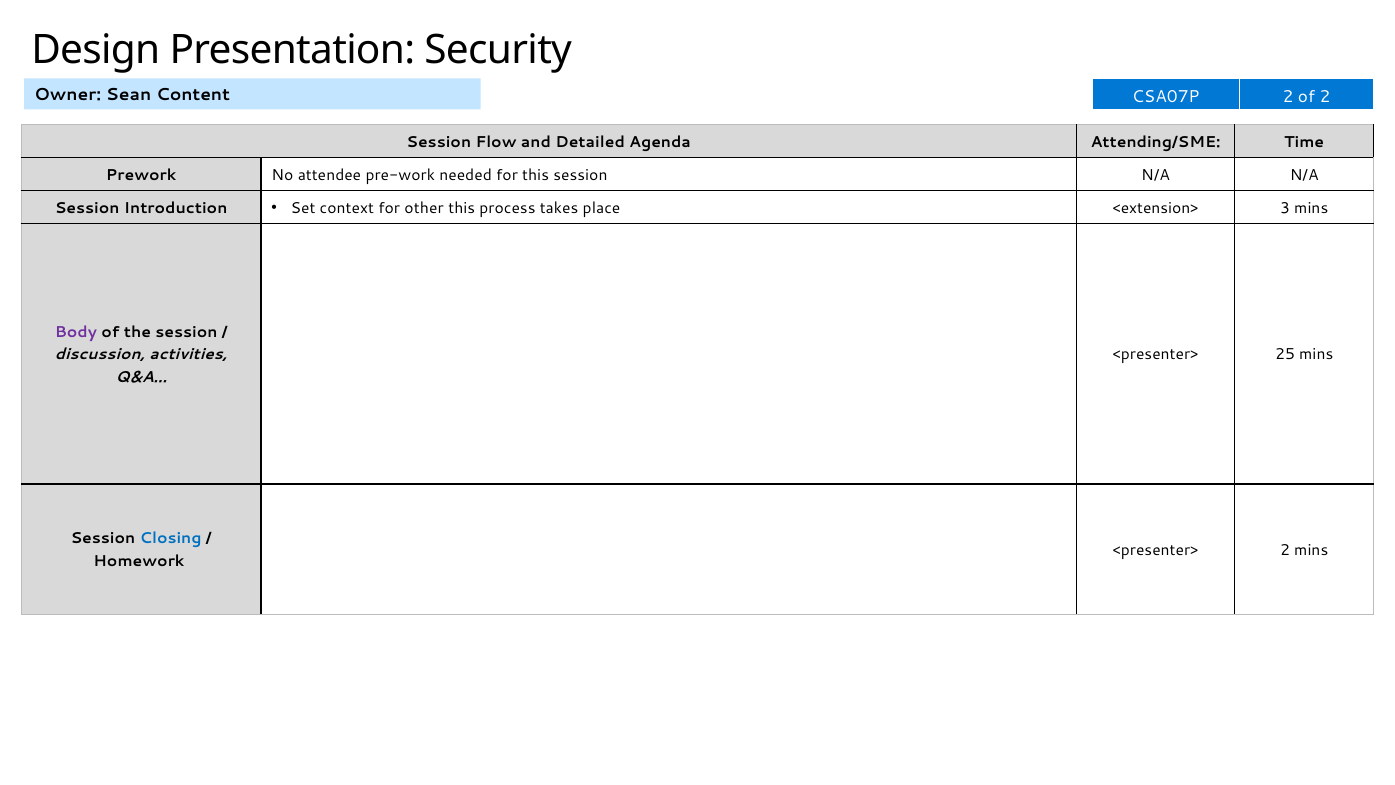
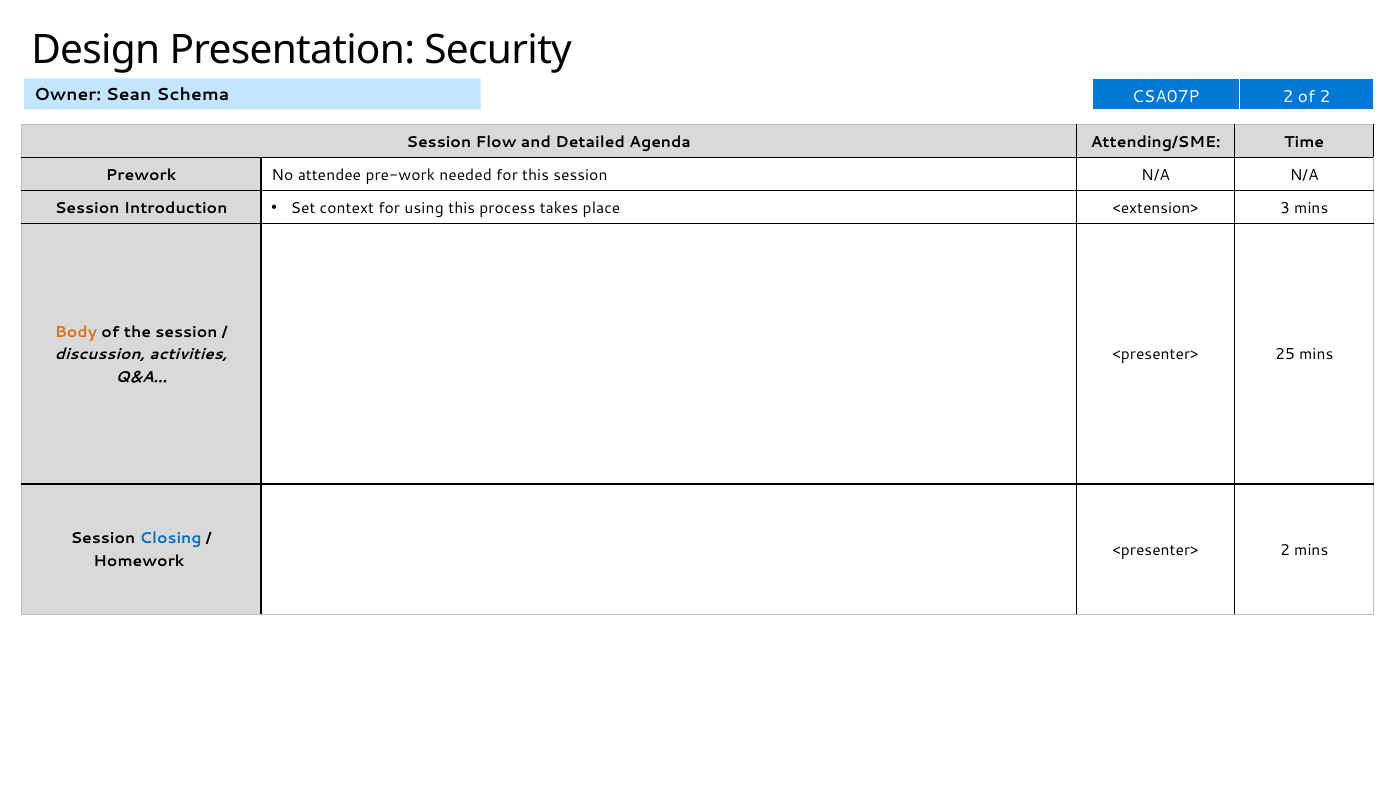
Content: Content -> Schema
other: other -> using
Body colour: purple -> orange
